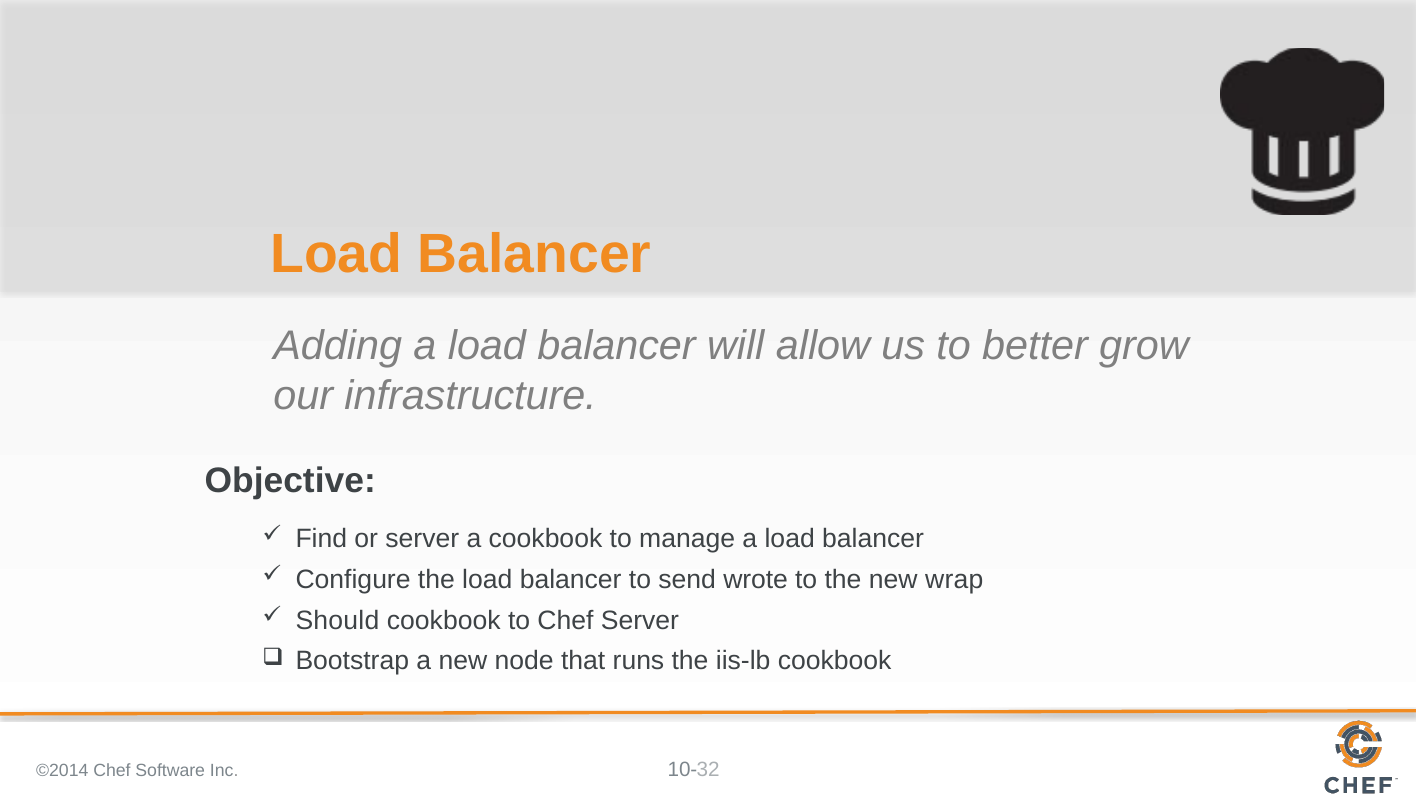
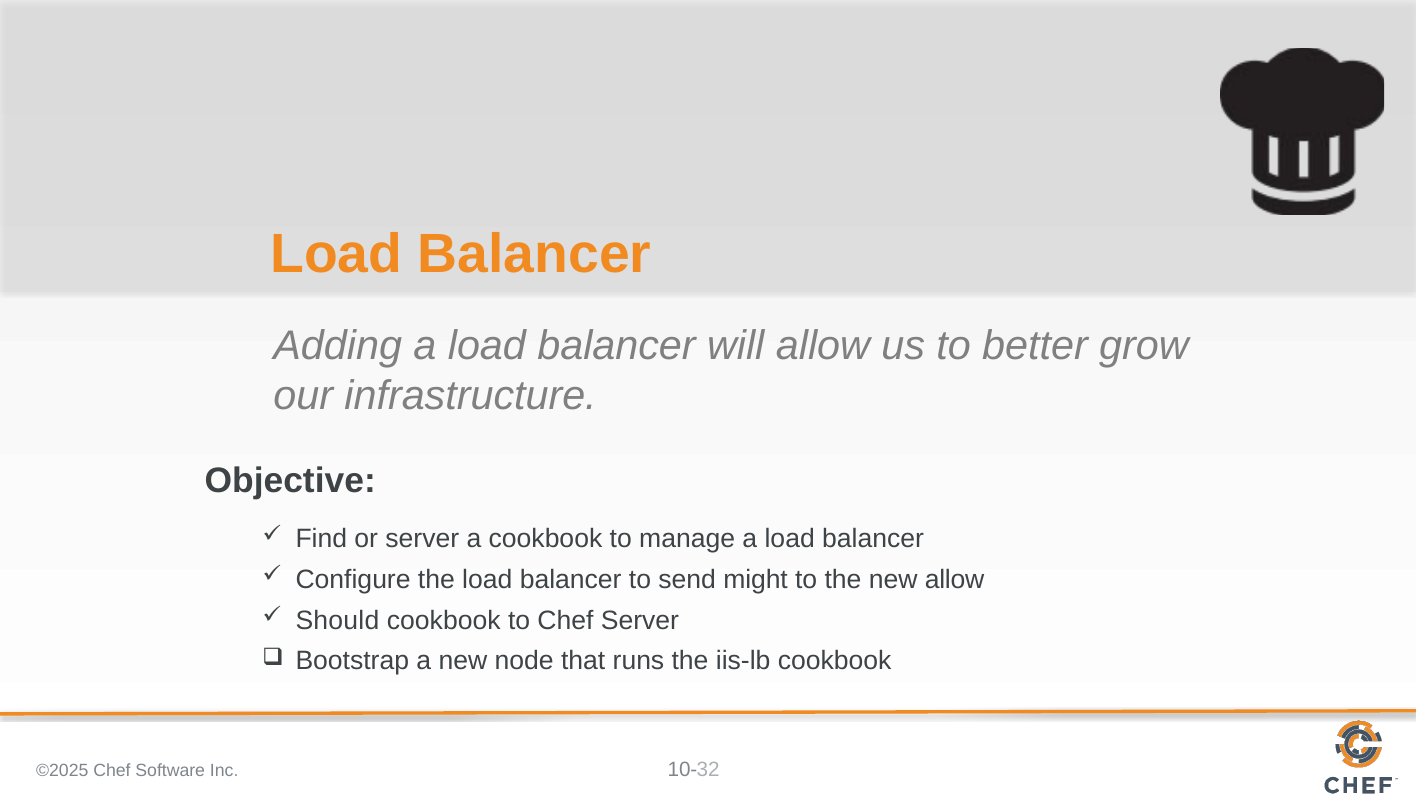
wrote: wrote -> might
new wrap: wrap -> allow
©2014: ©2014 -> ©2025
